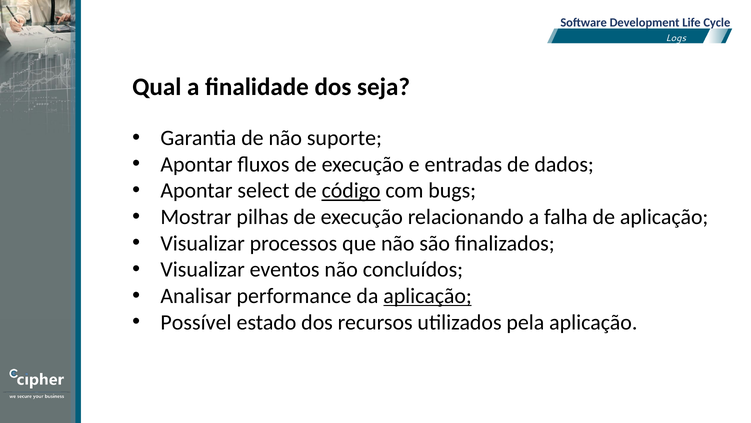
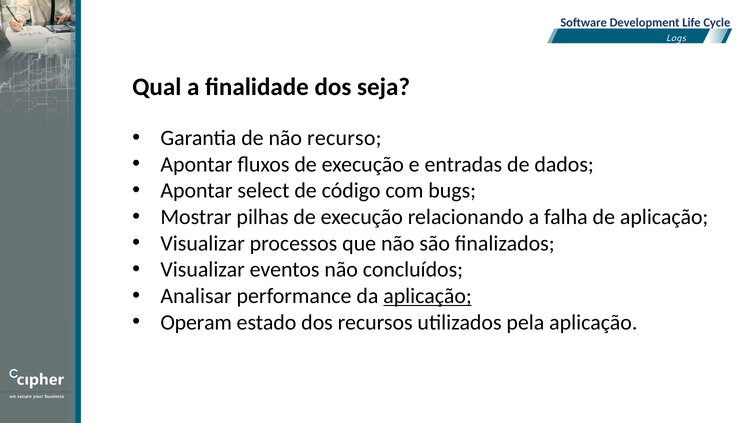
suporte: suporte -> recurso
código underline: present -> none
Possível: Possível -> Operam
